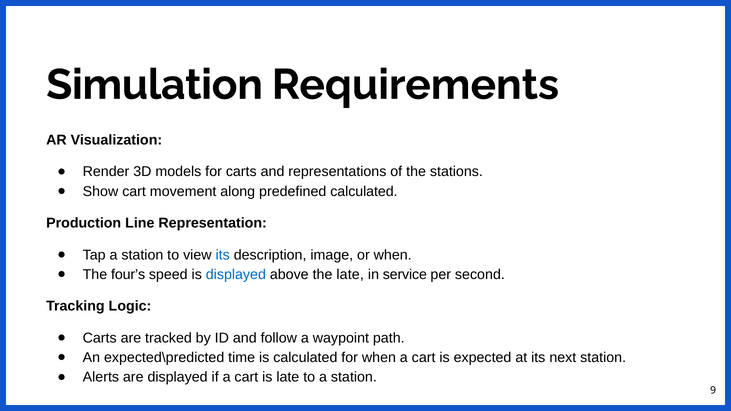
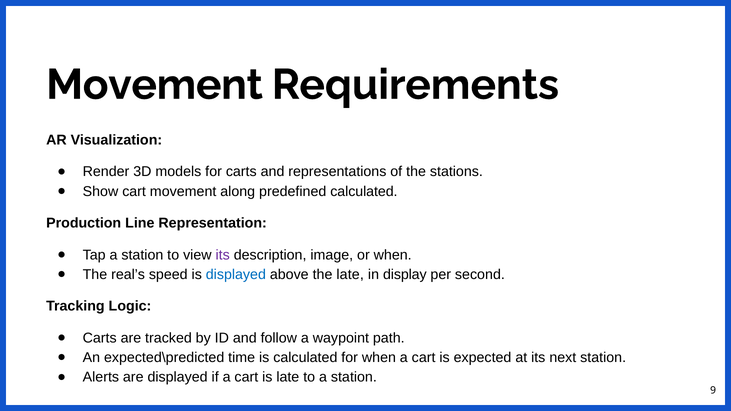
Simulation at (155, 85): Simulation -> Movement
its at (223, 255) colour: blue -> purple
four’s: four’s -> real’s
service: service -> display
